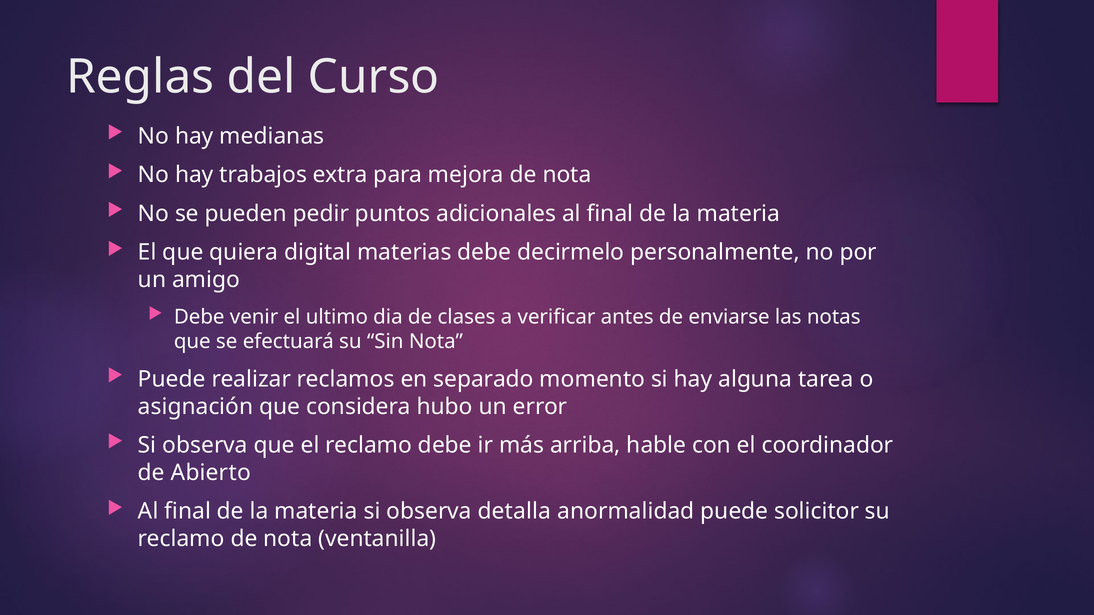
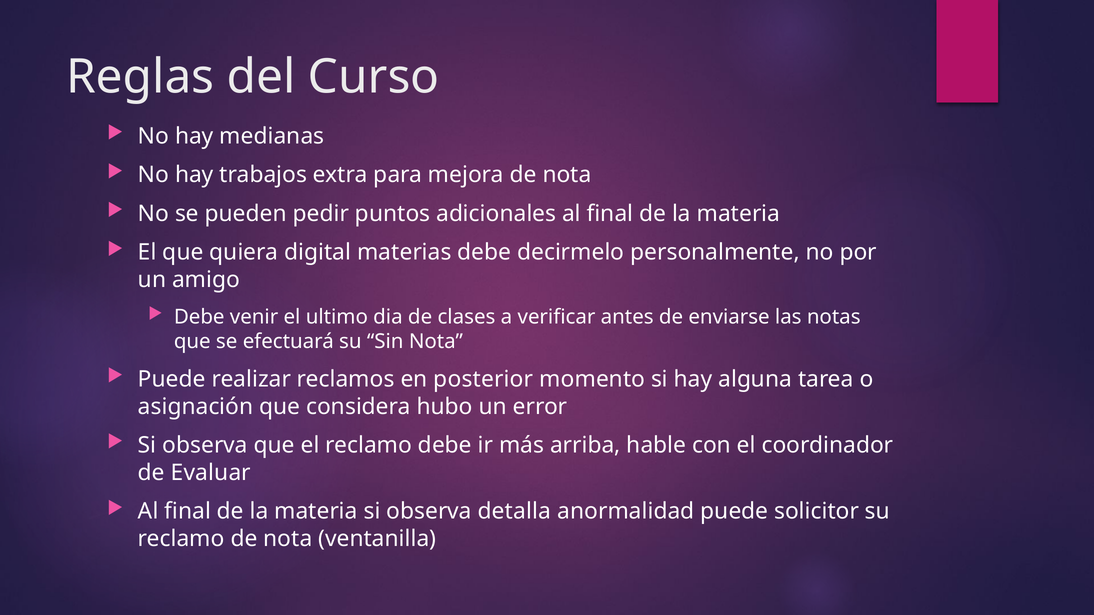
separado: separado -> posterior
Abierto: Abierto -> Evaluar
